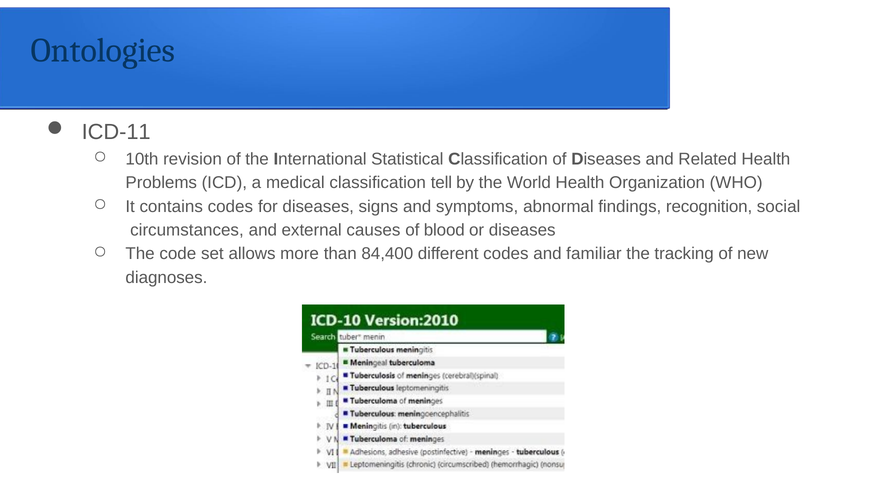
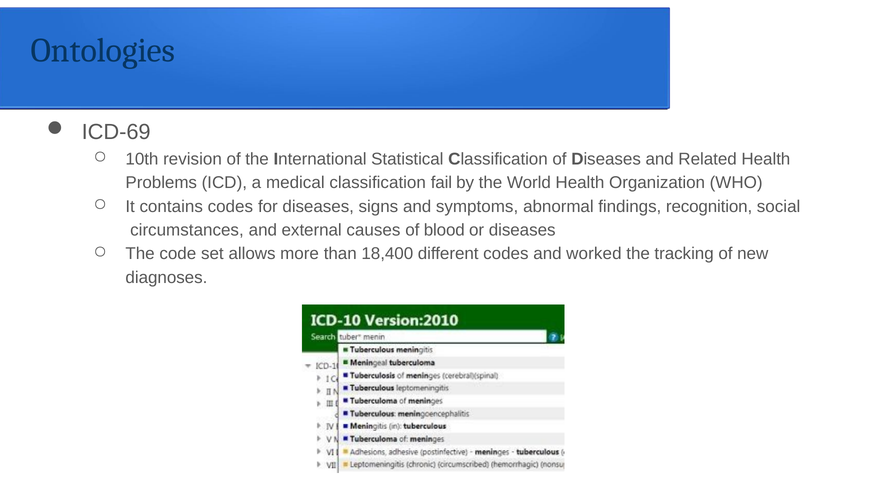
ICD-11: ICD-11 -> ICD-69
tell: tell -> fail
84,400: 84,400 -> 18,400
familiar: familiar -> worked
